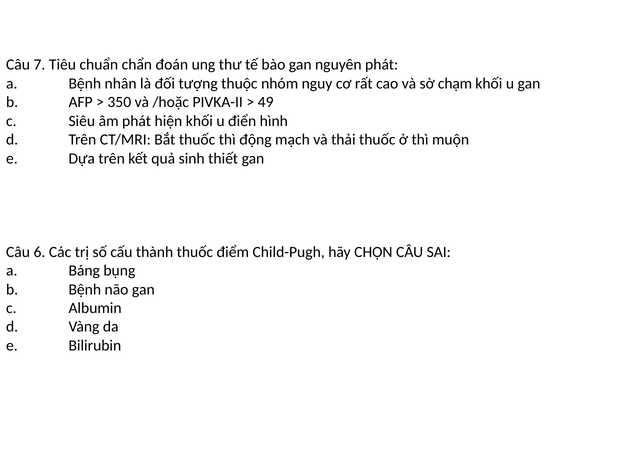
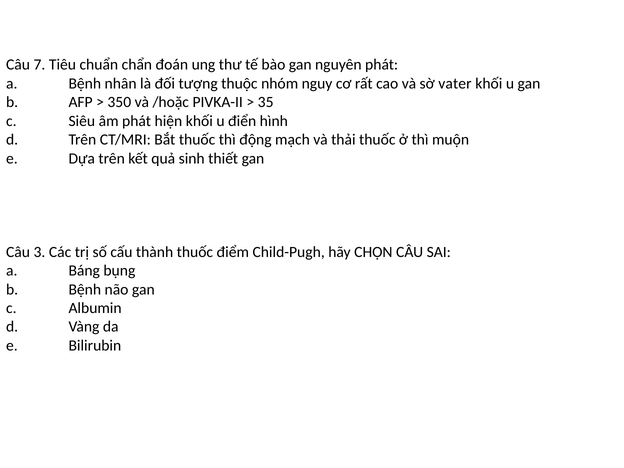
chạm: chạm -> vater
49: 49 -> 35
6: 6 -> 3
